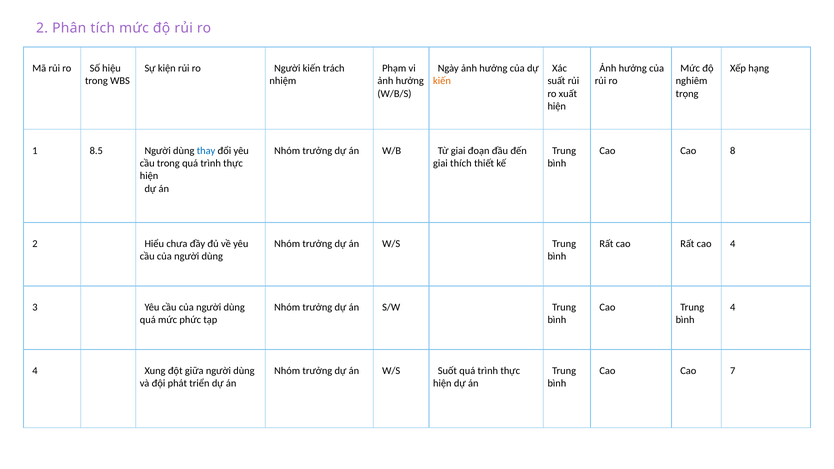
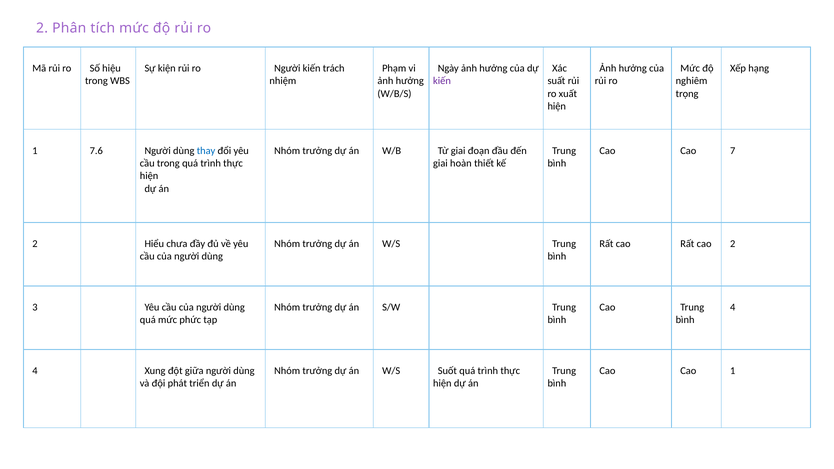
kiến at (442, 81) colour: orange -> purple
8.5: 8.5 -> 7.6
8: 8 -> 7
thích: thích -> hoàn
cao 4: 4 -> 2
Cao 7: 7 -> 1
